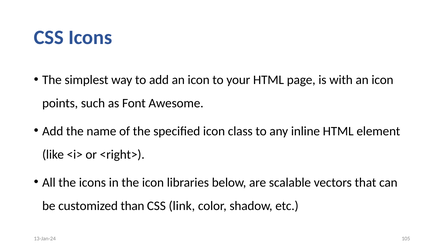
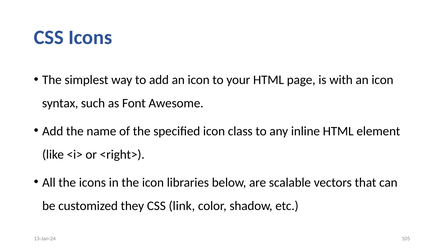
points: points -> syntax
than: than -> they
